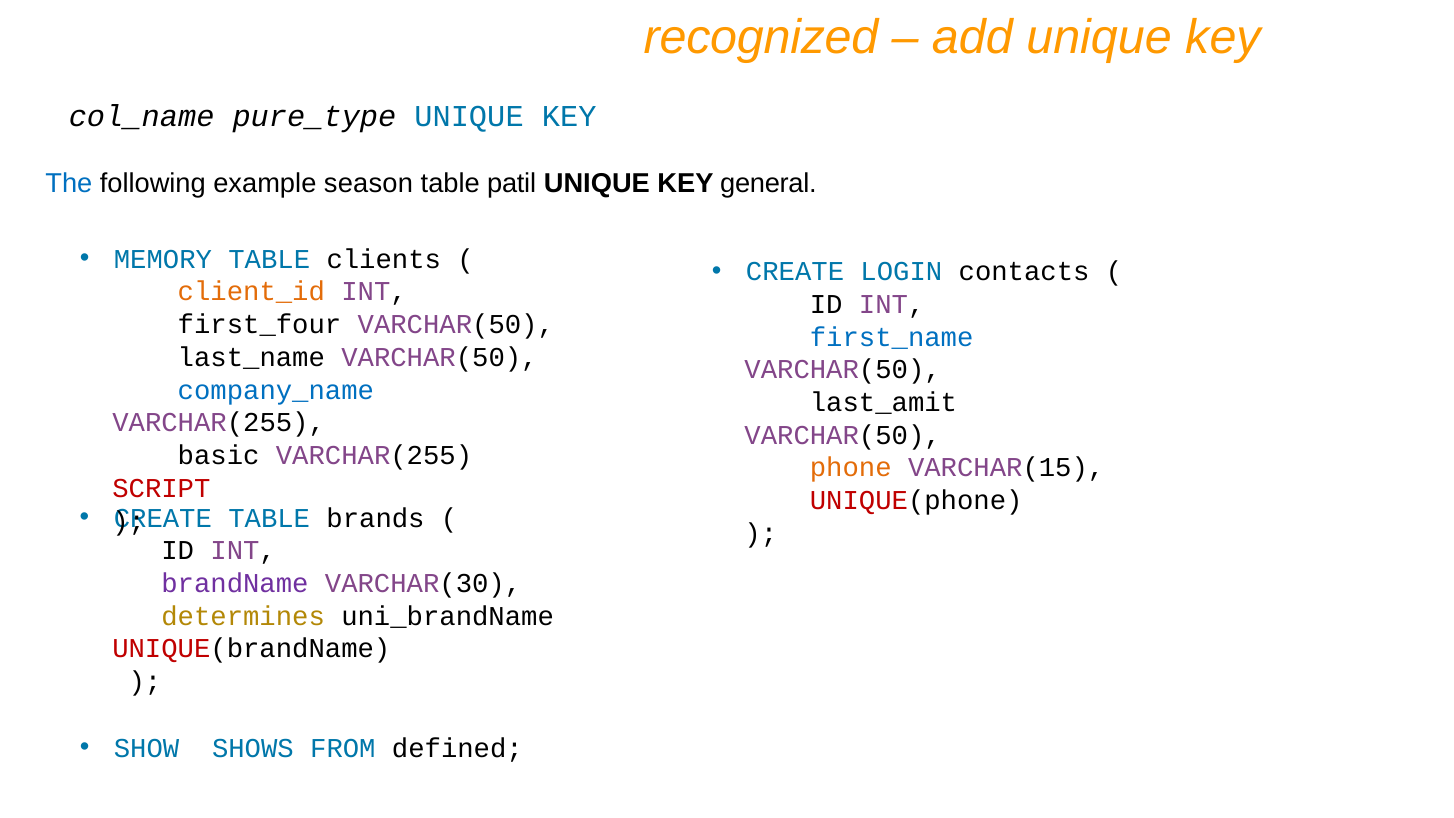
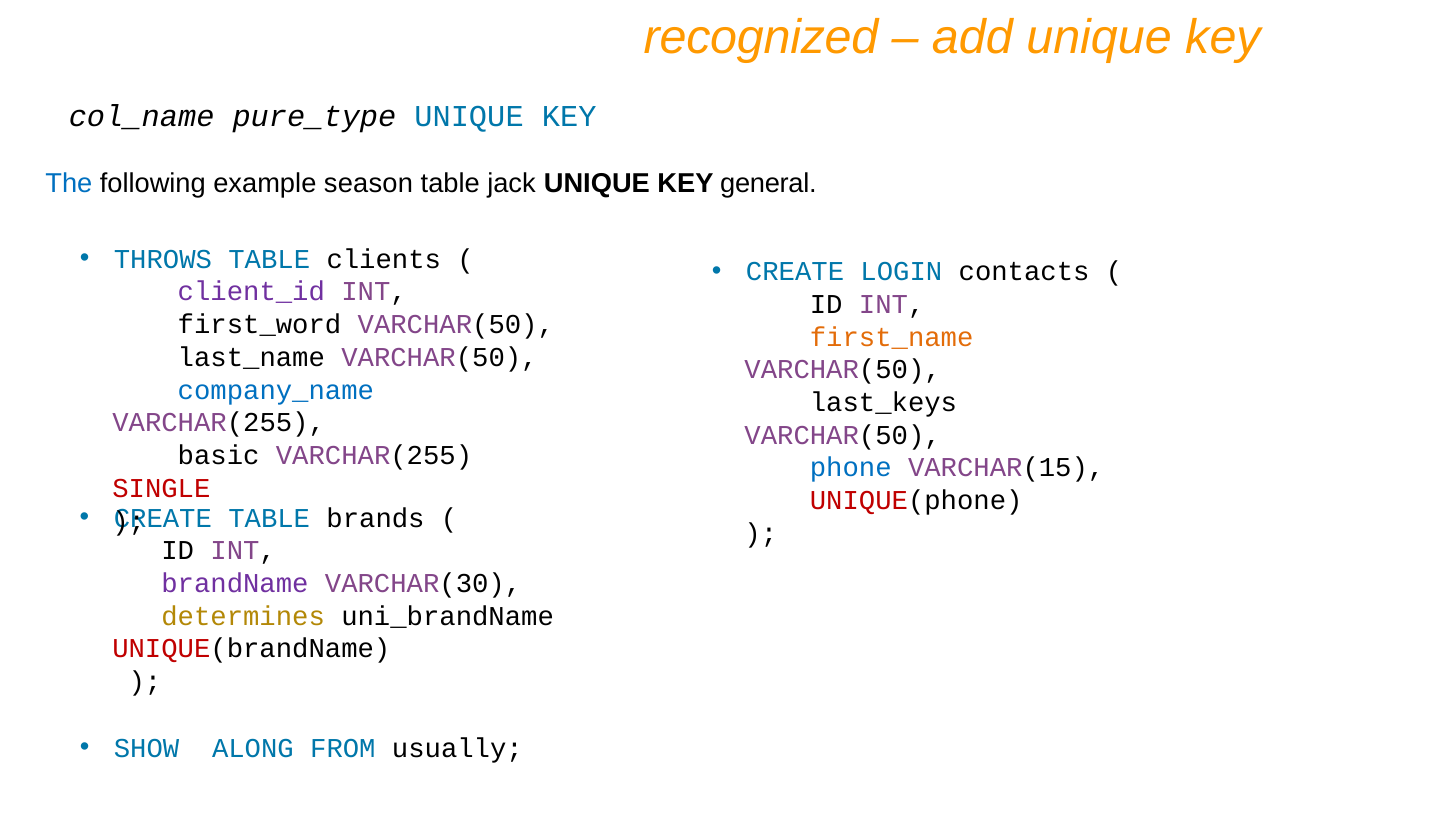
patil: patil -> jack
MEMORY: MEMORY -> THROWS
client_id colour: orange -> purple
first_four: first_four -> first_word
first_name colour: blue -> orange
last_amit: last_amit -> last_keys
phone colour: orange -> blue
SCRIPT: SCRIPT -> SINGLE
SHOWS: SHOWS -> ALONG
defined: defined -> usually
